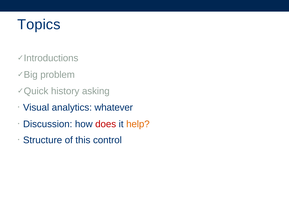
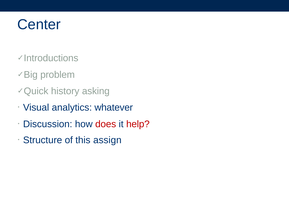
Topics: Topics -> Center
help colour: orange -> red
control: control -> assign
